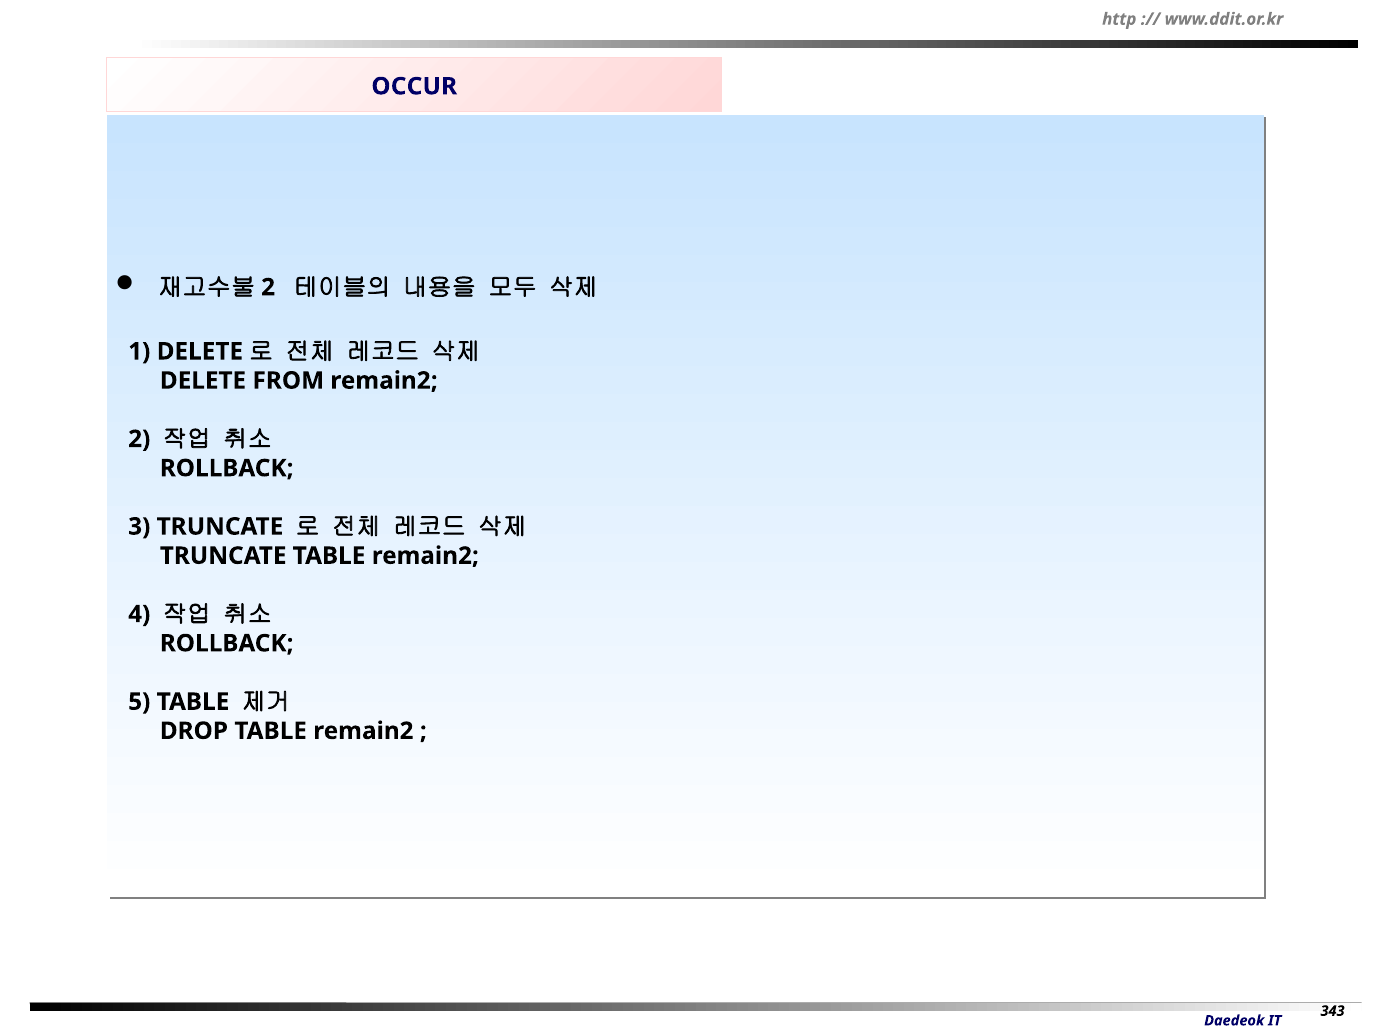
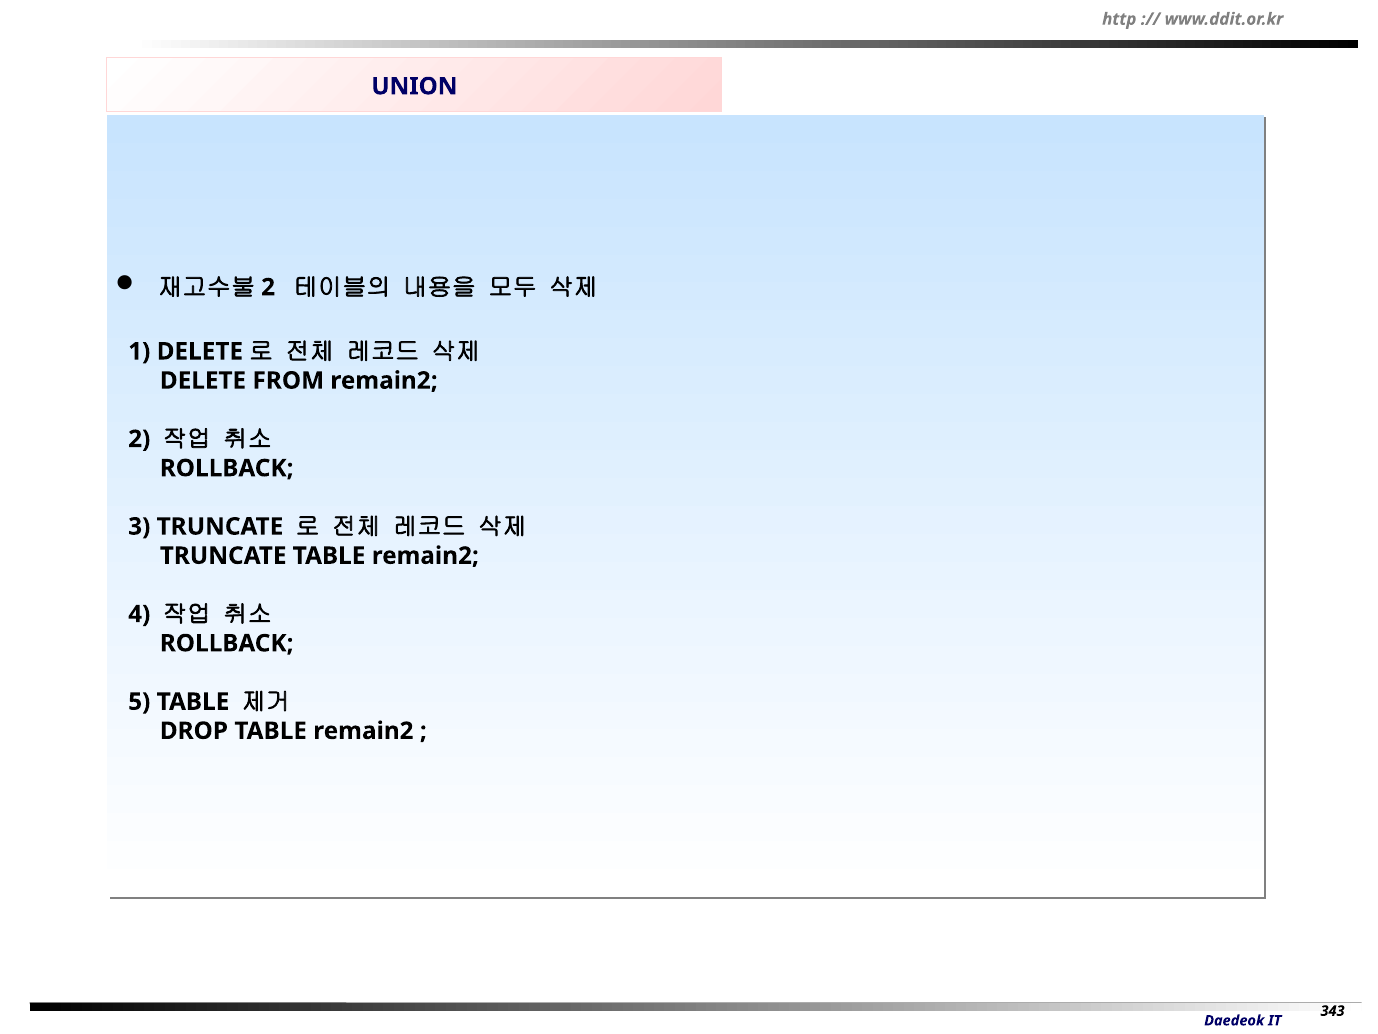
OCCUR: OCCUR -> UNION
